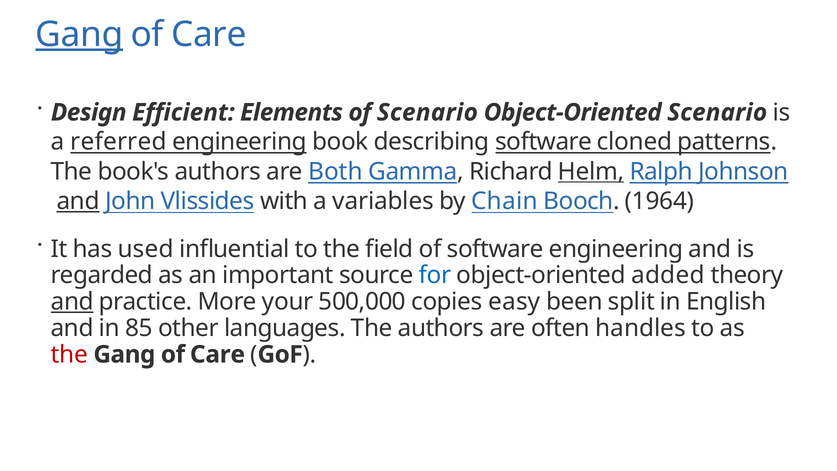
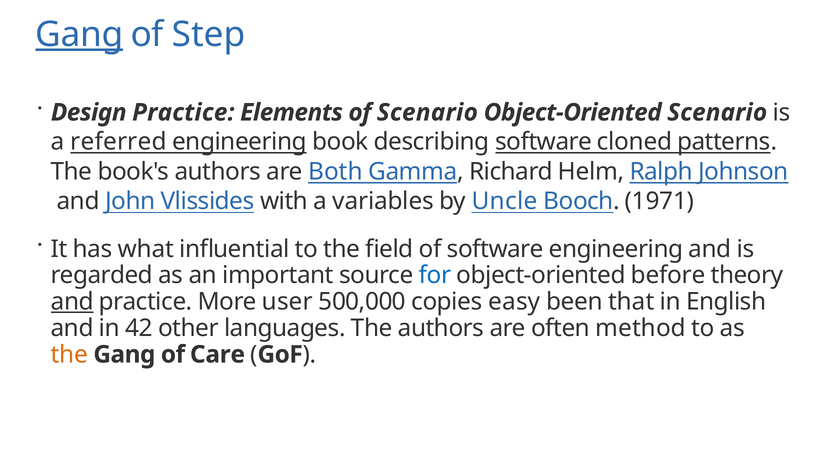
Care at (209, 35): Care -> Step
Design Efficient: Efficient -> Practice
Helm underline: present -> none
and at (78, 201) underline: present -> none
Chain: Chain -> Uncle
1964: 1964 -> 1971
used: used -> what
added: added -> before
your: your -> user
split: split -> that
85: 85 -> 42
handles: handles -> method
the at (69, 354) colour: red -> orange
